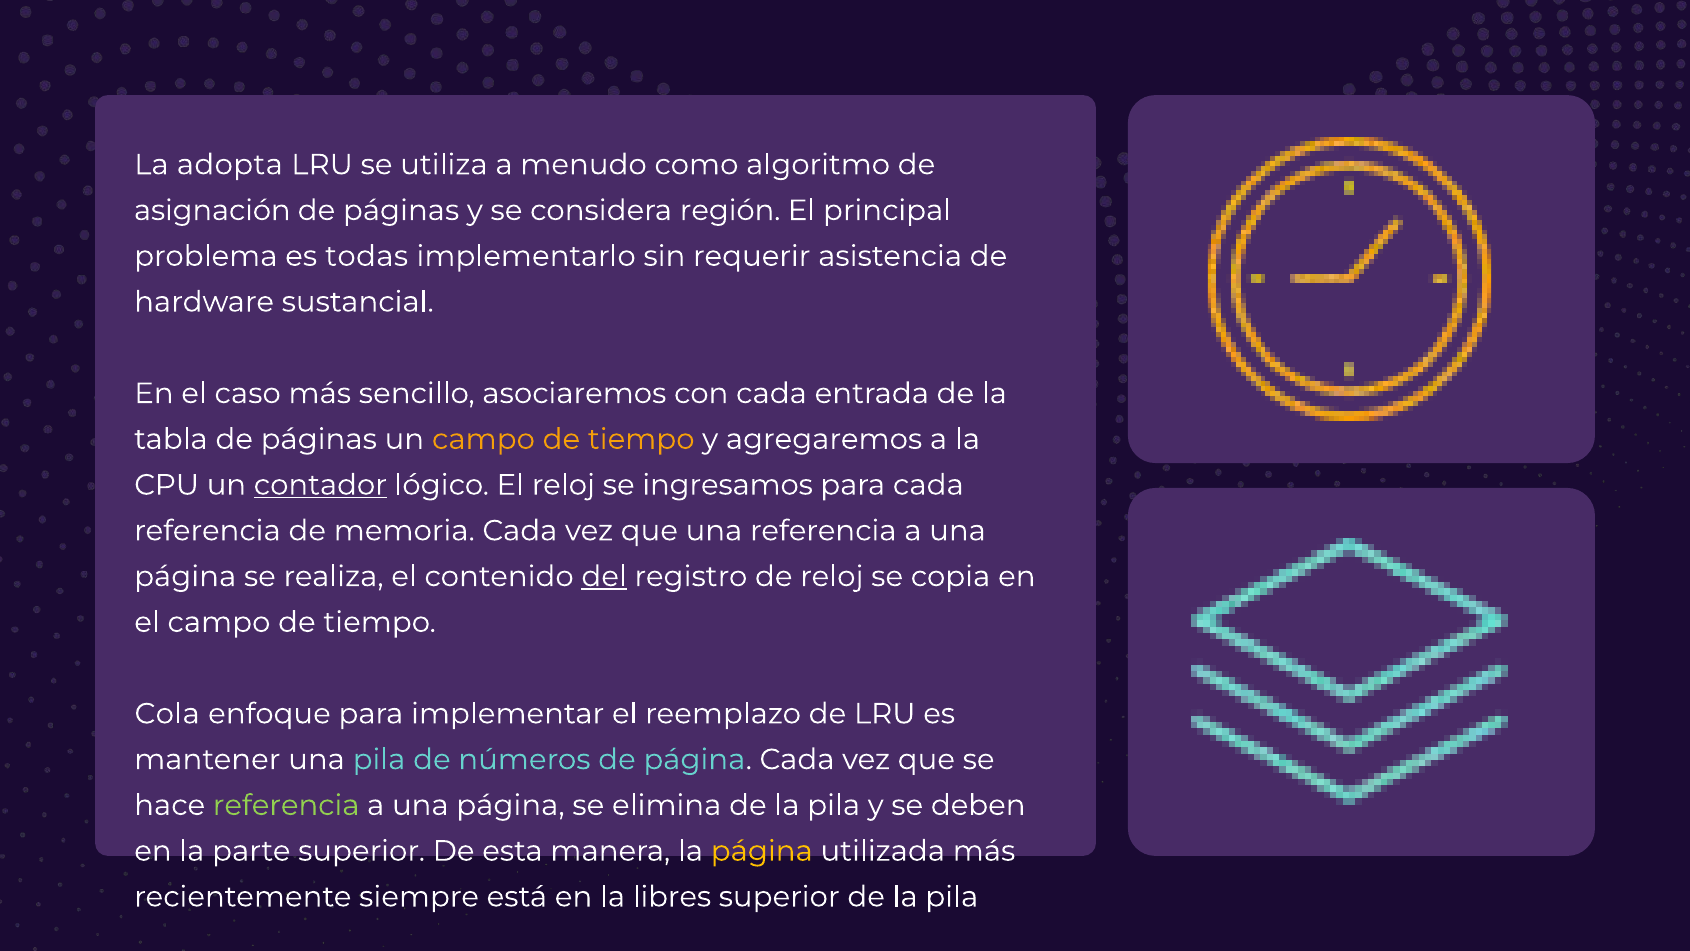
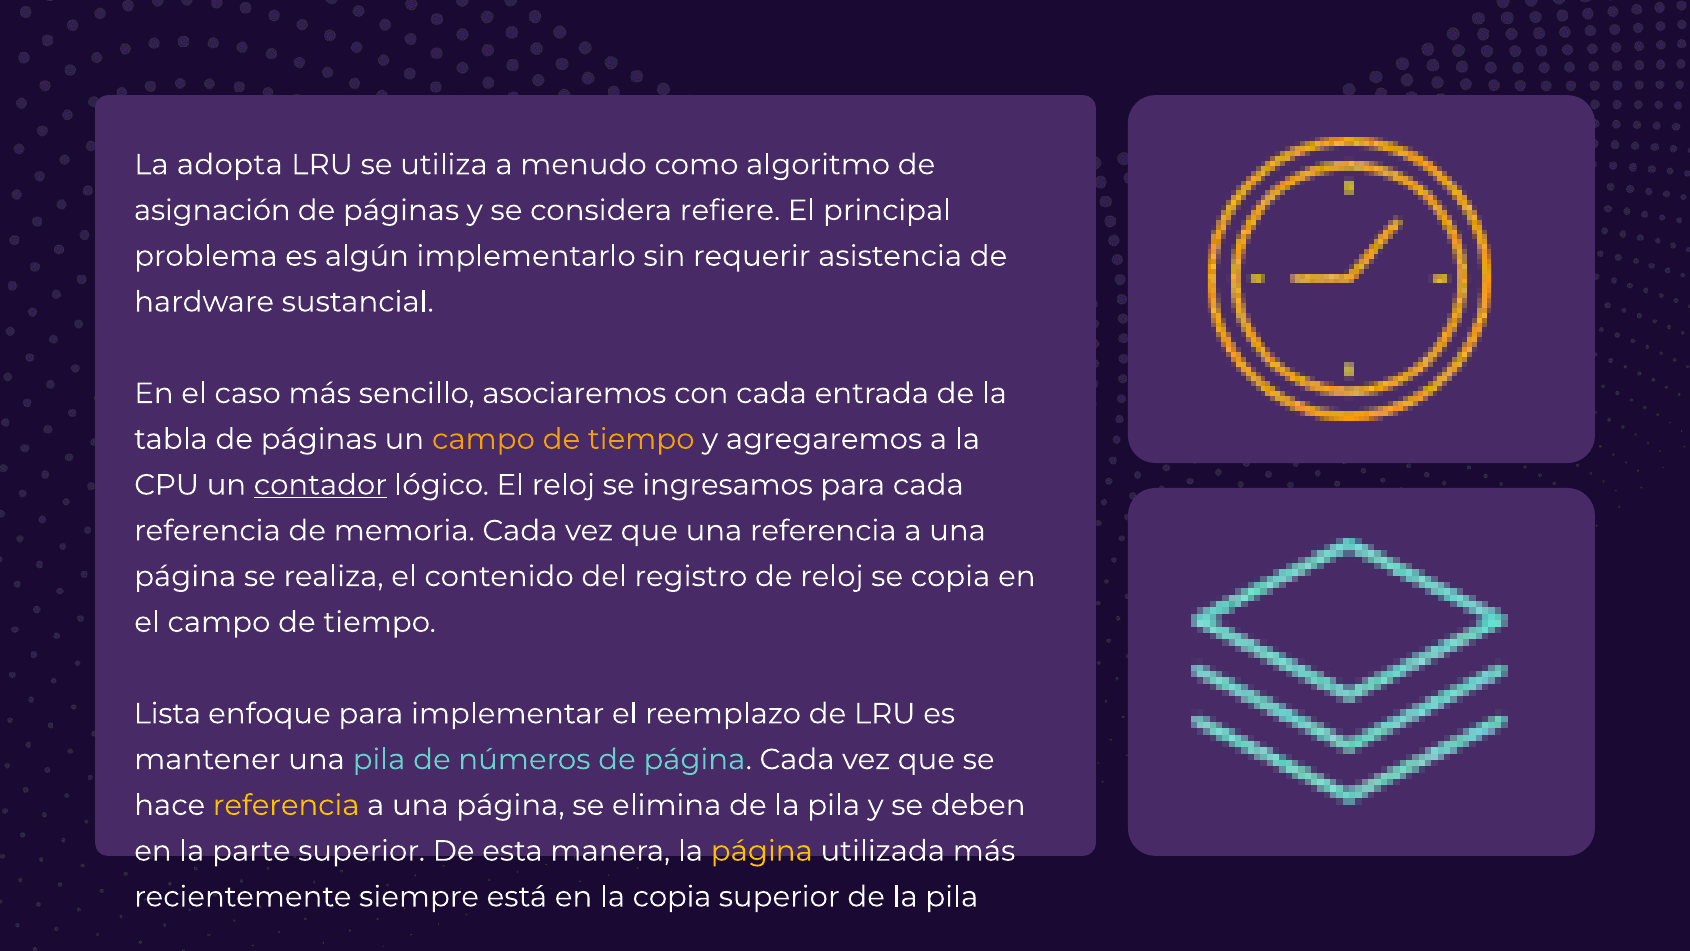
región: región -> refiere
todas: todas -> algún
del underline: present -> none
Cola: Cola -> Lista
referencia at (286, 805) colour: light green -> yellow
la libres: libres -> copia
